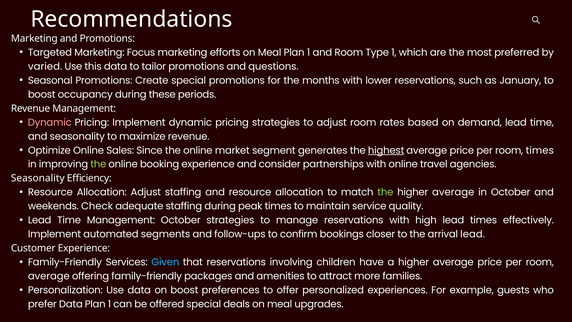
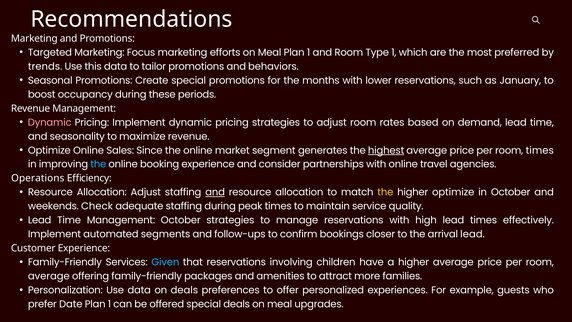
varied: varied -> trends
questions: questions -> behaviors
the at (98, 164) colour: light green -> light blue
Seasonality at (38, 178): Seasonality -> Operations
and at (215, 192) underline: none -> present
the at (385, 192) colour: light green -> yellow
average at (453, 192): average -> optimize
on boost: boost -> deals
prefer Data: Data -> Date
